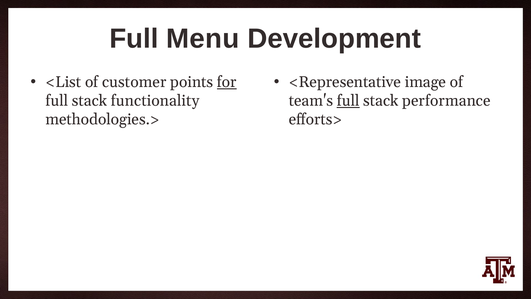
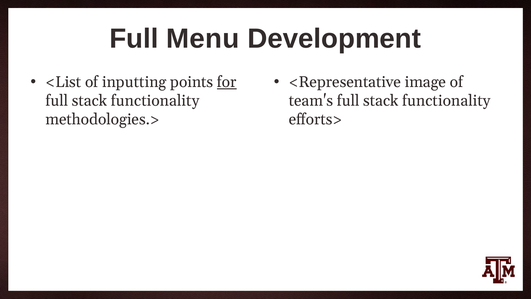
customer: customer -> inputting
full at (348, 101) underline: present -> none
performance at (446, 101): performance -> functionality
